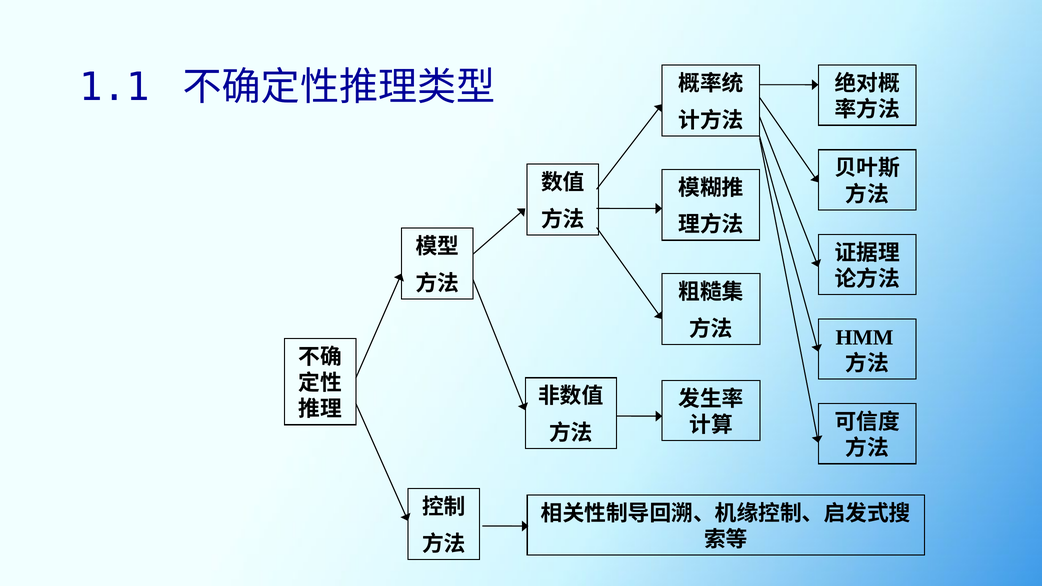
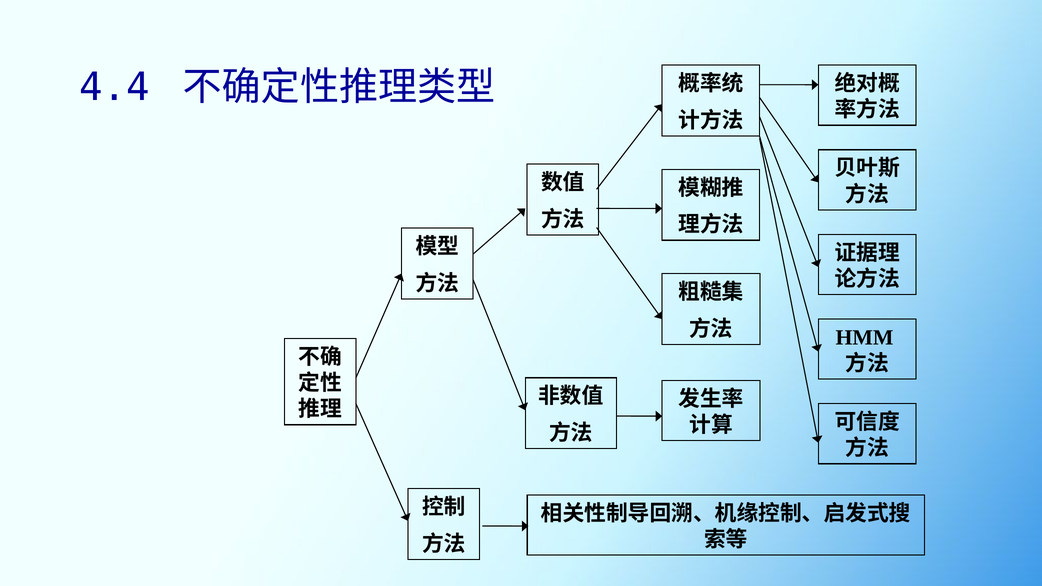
1.1: 1.1 -> 4.4
